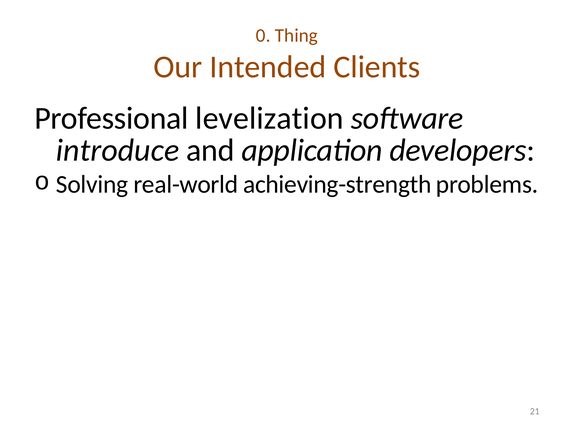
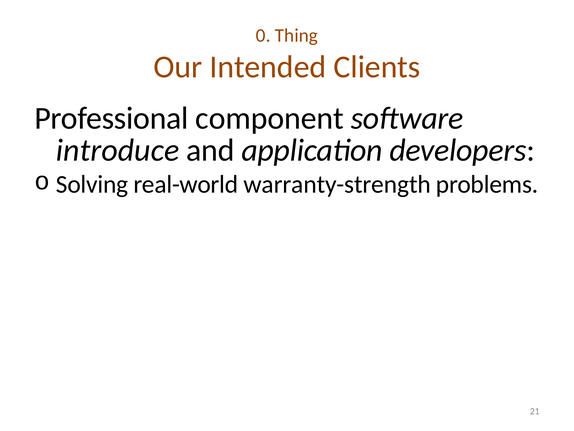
levelization: levelization -> component
achieving-strength: achieving-strength -> warranty-strength
